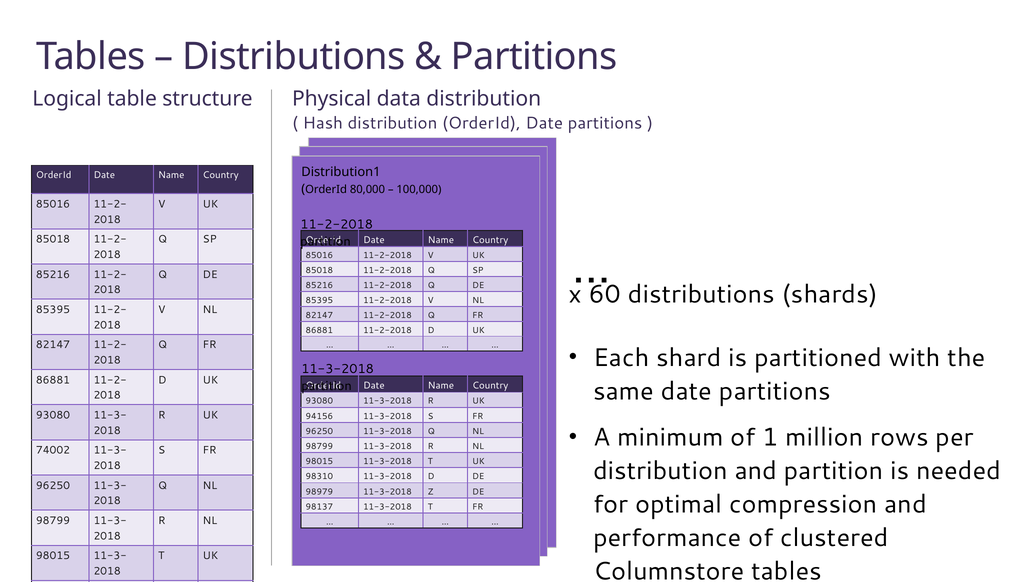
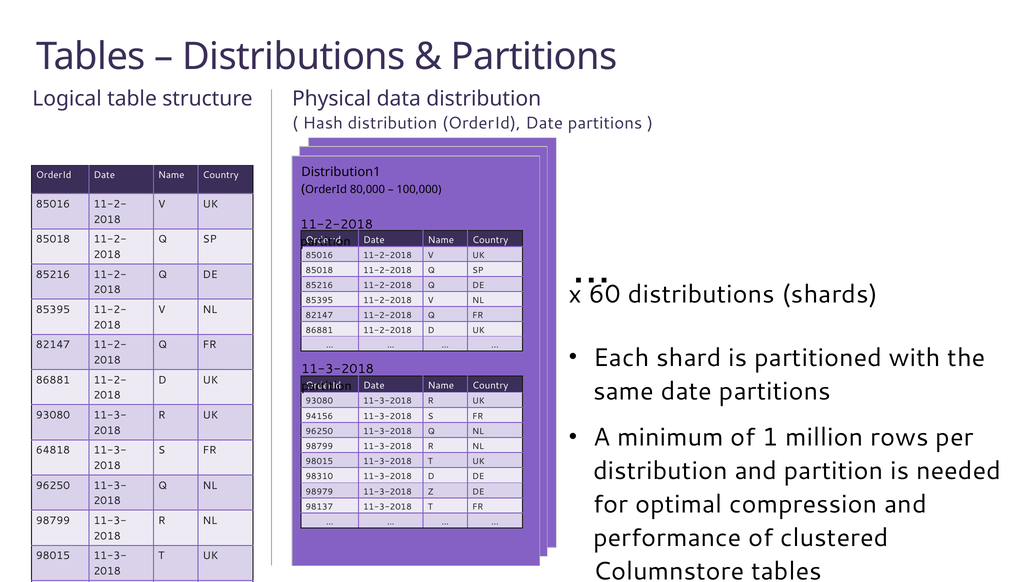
74002: 74002 -> 64818
